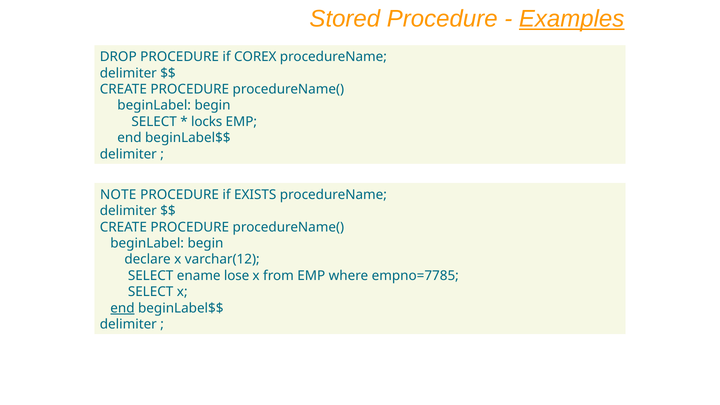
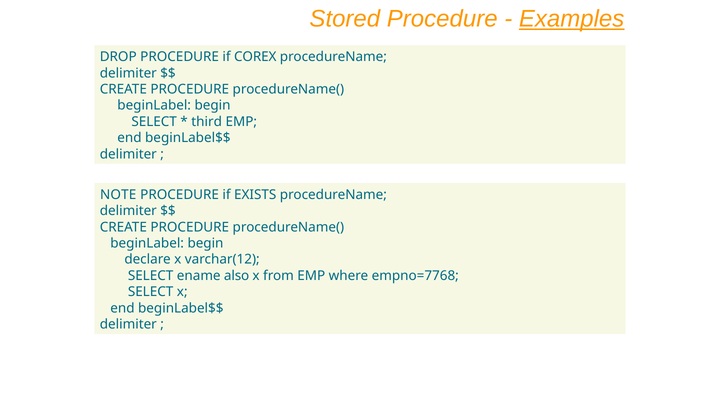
locks: locks -> third
lose: lose -> also
empno=7785: empno=7785 -> empno=7768
end at (122, 308) underline: present -> none
